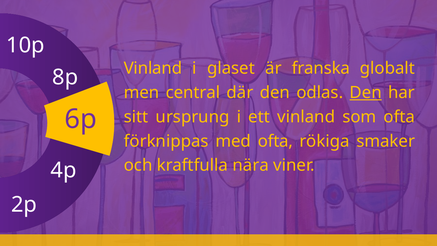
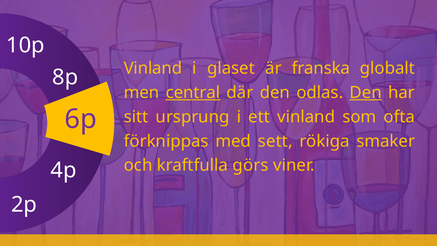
central underline: none -> present
med ofta: ofta -> sett
nära: nära -> görs
